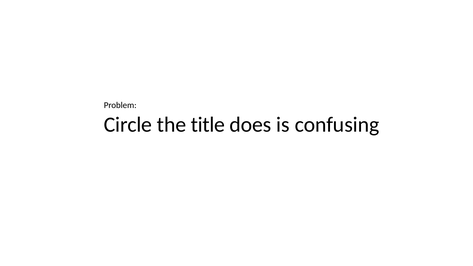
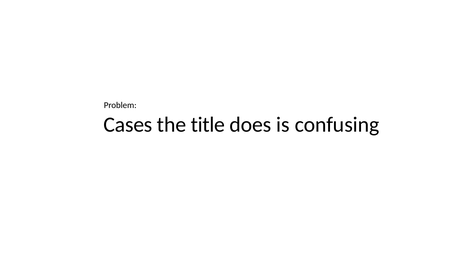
Circle: Circle -> Cases
